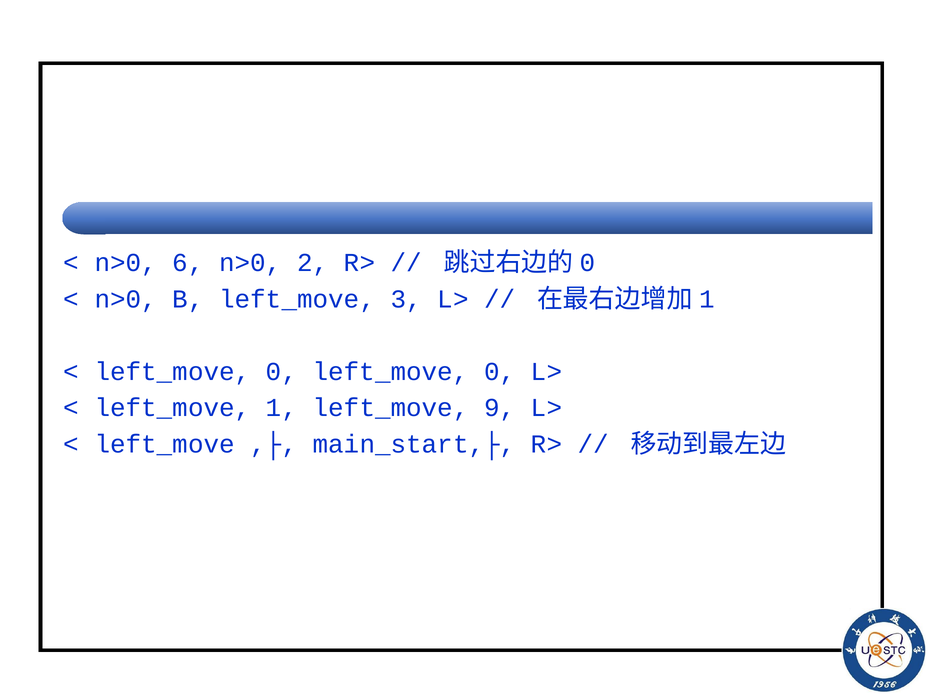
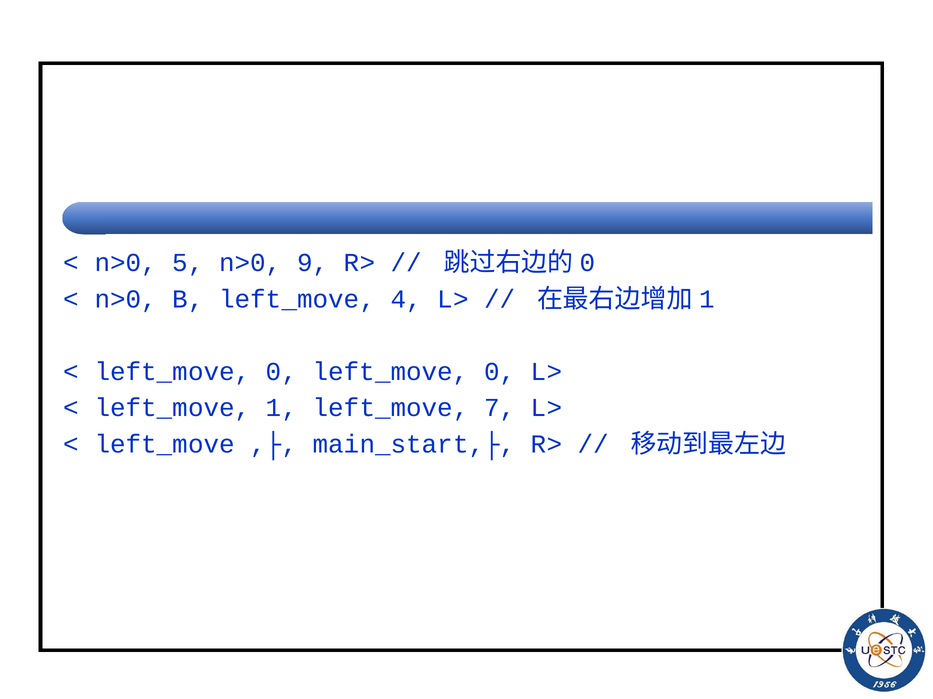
6: 6 -> 5
2: 2 -> 9
3: 3 -> 4
9: 9 -> 7
